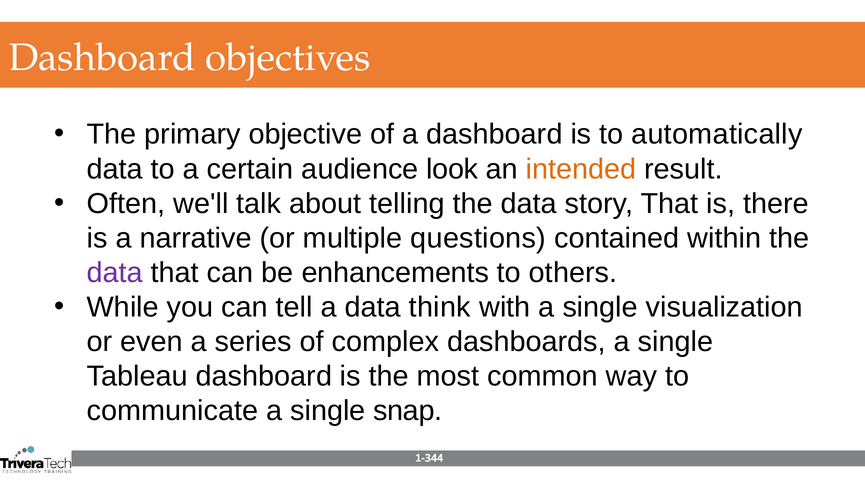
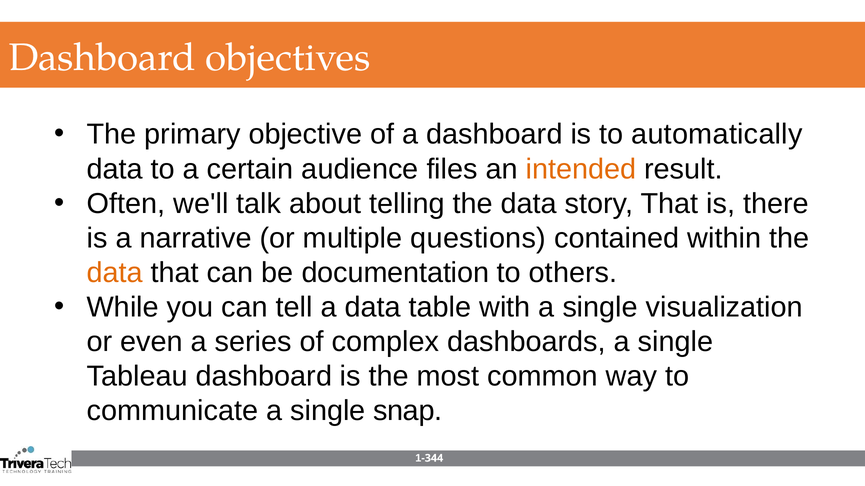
look: look -> files
data at (115, 273) colour: purple -> orange
enhancements: enhancements -> documentation
think: think -> table
